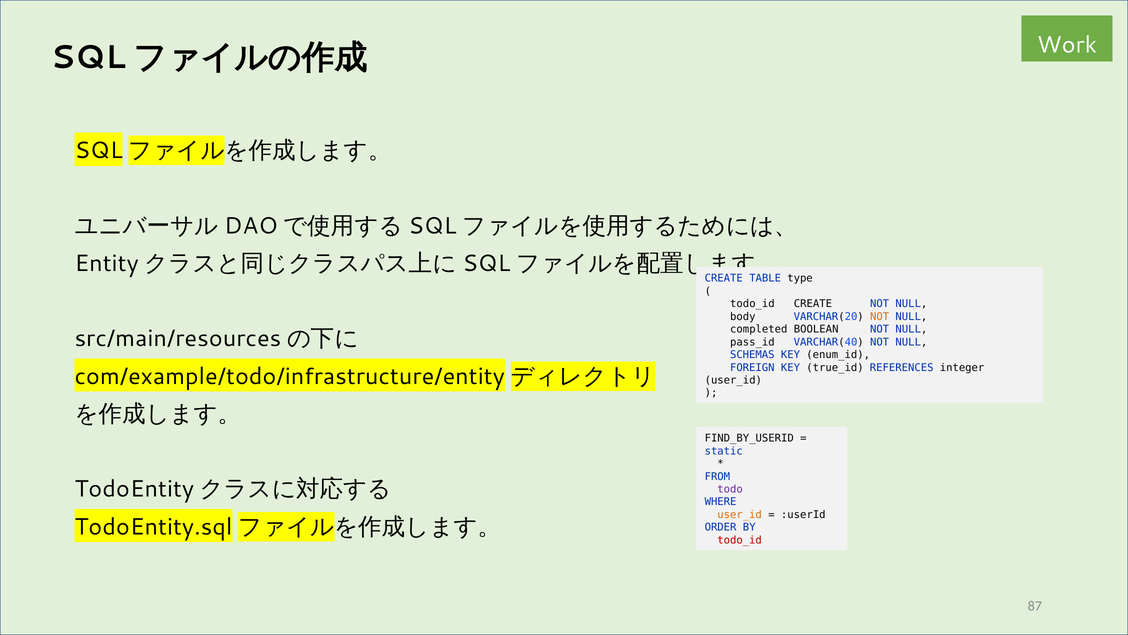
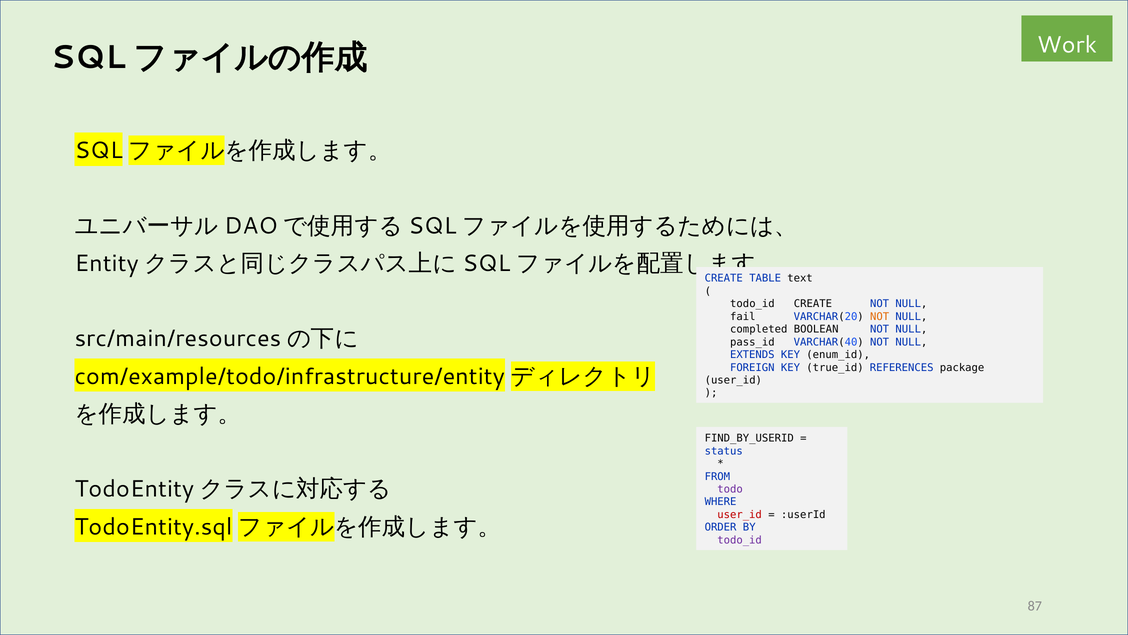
type: type -> text
body: body -> fail
SCHEMAS: SCHEMAS -> EXTENDS
integer: integer -> package
static: static -> status
user_id at (740, 514) colour: orange -> red
todo_id at (740, 540) colour: red -> purple
